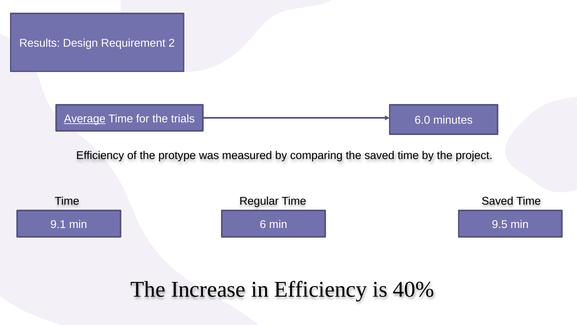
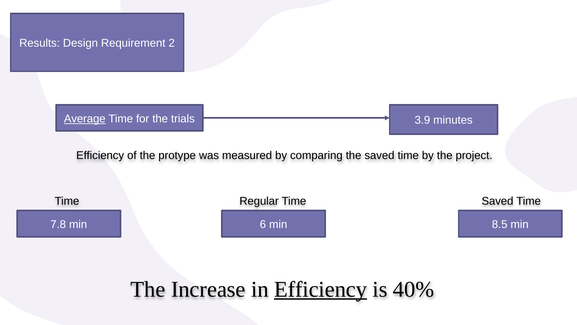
6.0: 6.0 -> 3.9
9.1: 9.1 -> 7.8
9.5: 9.5 -> 8.5
Efficiency at (321, 289) underline: none -> present
